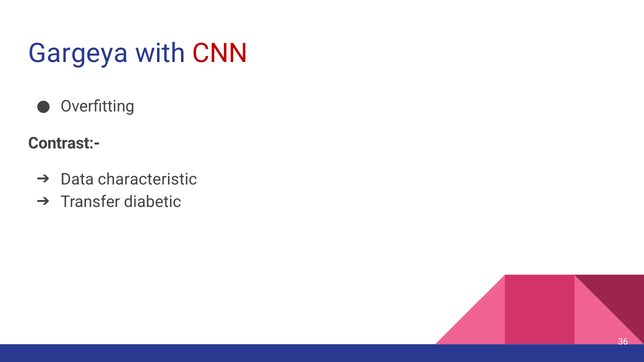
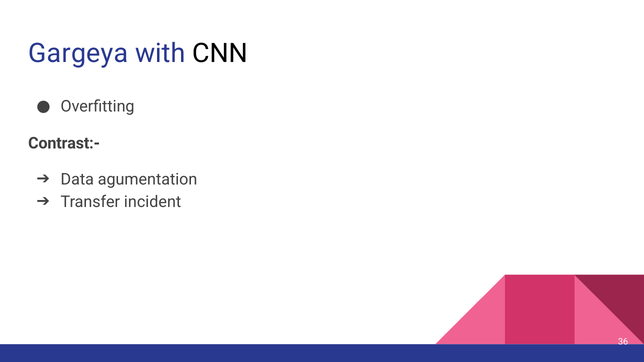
CNN colour: red -> black
characteristic: characteristic -> agumentation
diabetic: diabetic -> incident
